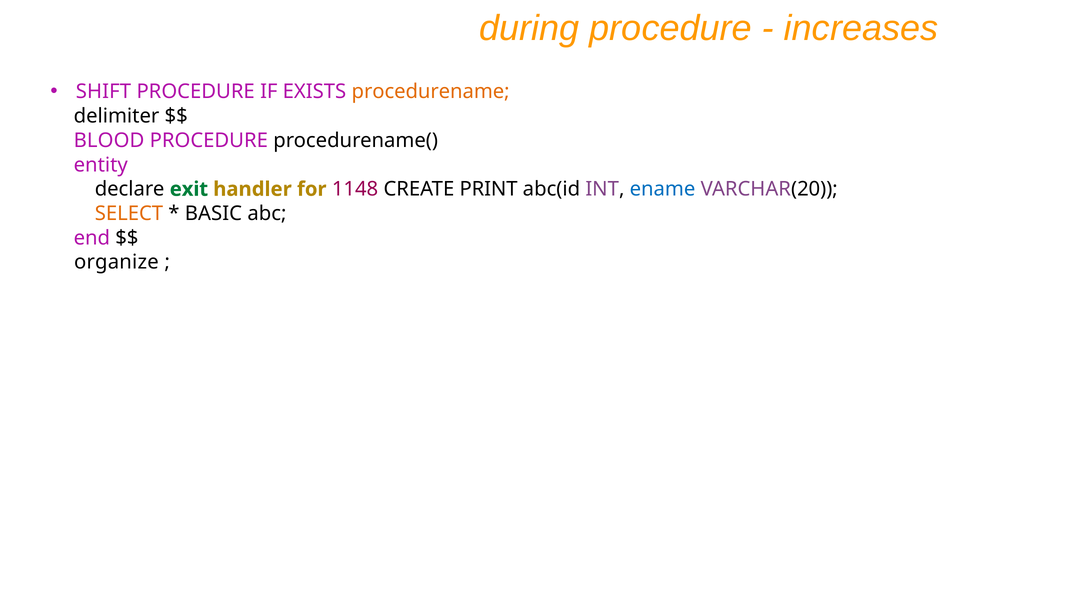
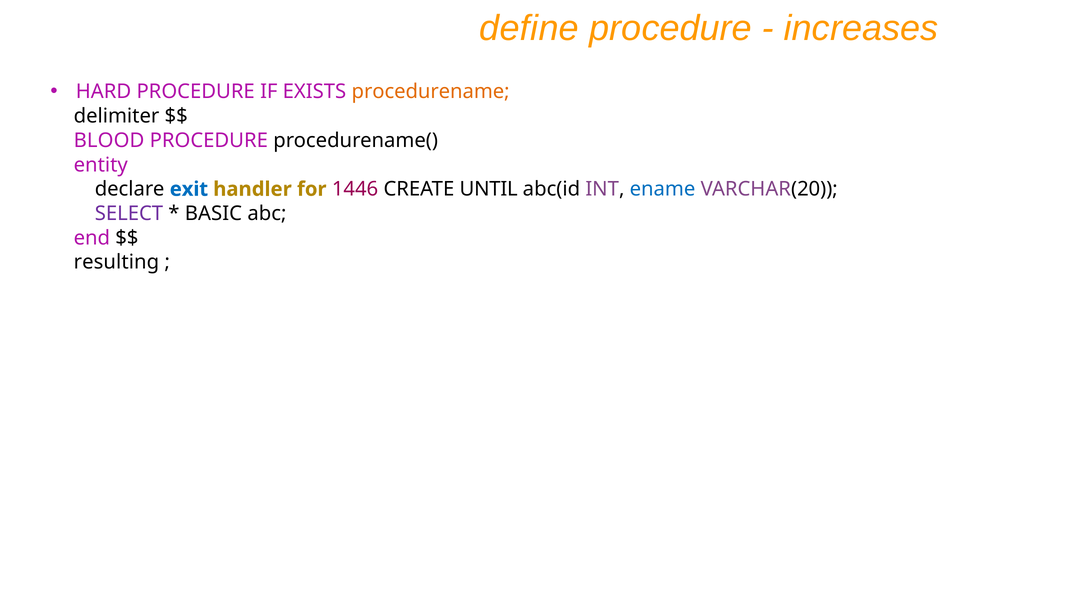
during: during -> define
SHIFT: SHIFT -> HARD
exit colour: green -> blue
1148: 1148 -> 1446
PRINT: PRINT -> UNTIL
SELECT colour: orange -> purple
organize: organize -> resulting
